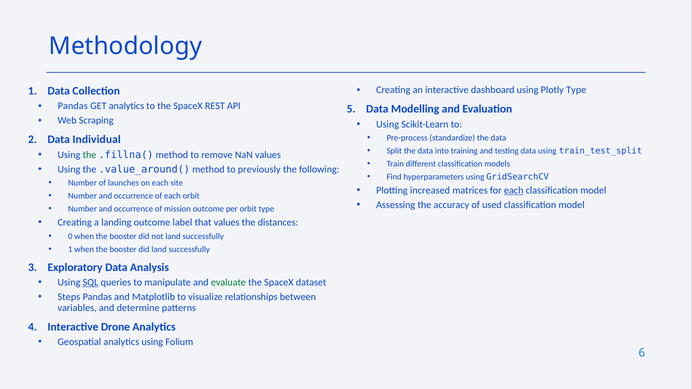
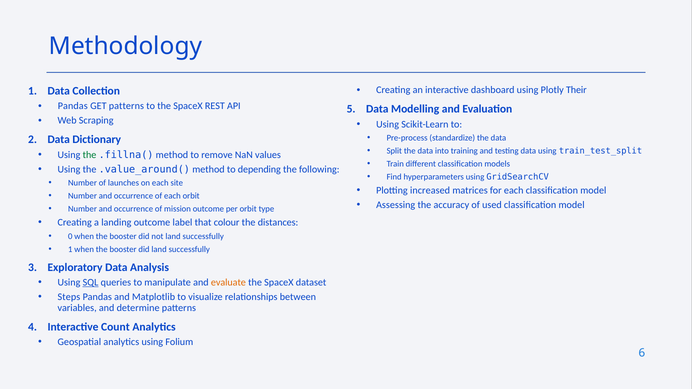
Plotly Type: Type -> Their
GET analytics: analytics -> patterns
Individual: Individual -> Dictionary
previously: previously -> depending
each at (514, 191) underline: present -> none
that values: values -> colour
evaluate colour: green -> orange
Drone: Drone -> Count
